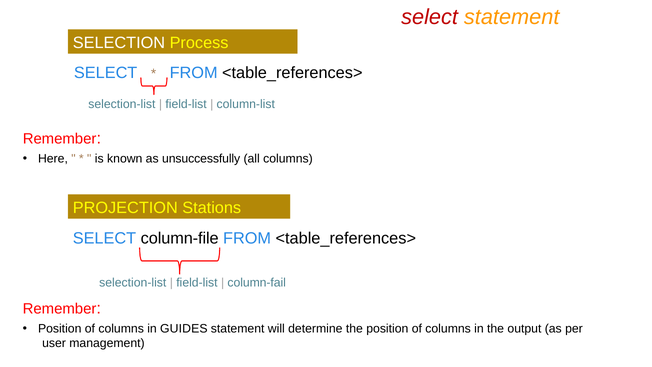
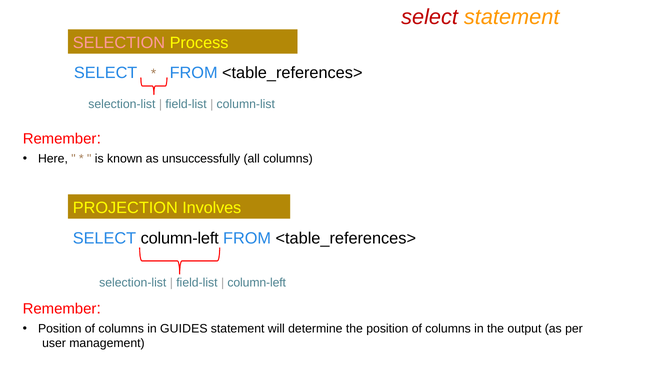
SELECTION colour: white -> pink
Stations: Stations -> Involves
SELECT column-file: column-file -> column-left
column-fail at (257, 283): column-fail -> column-left
